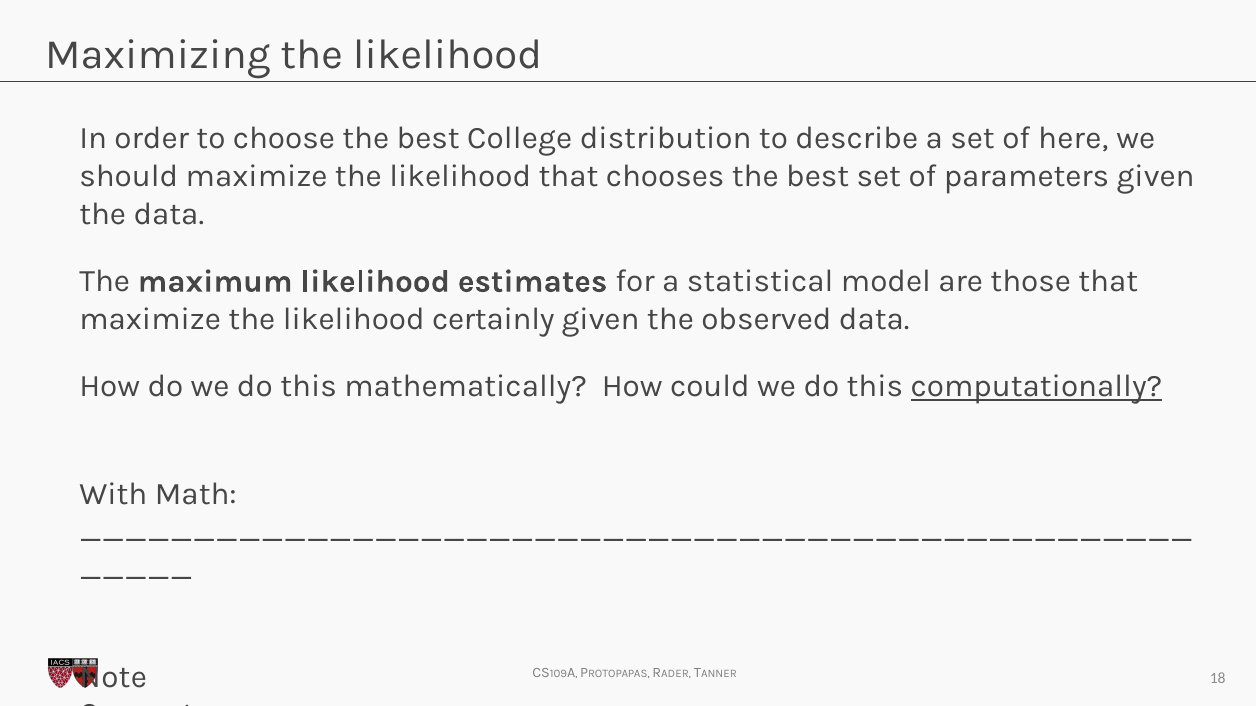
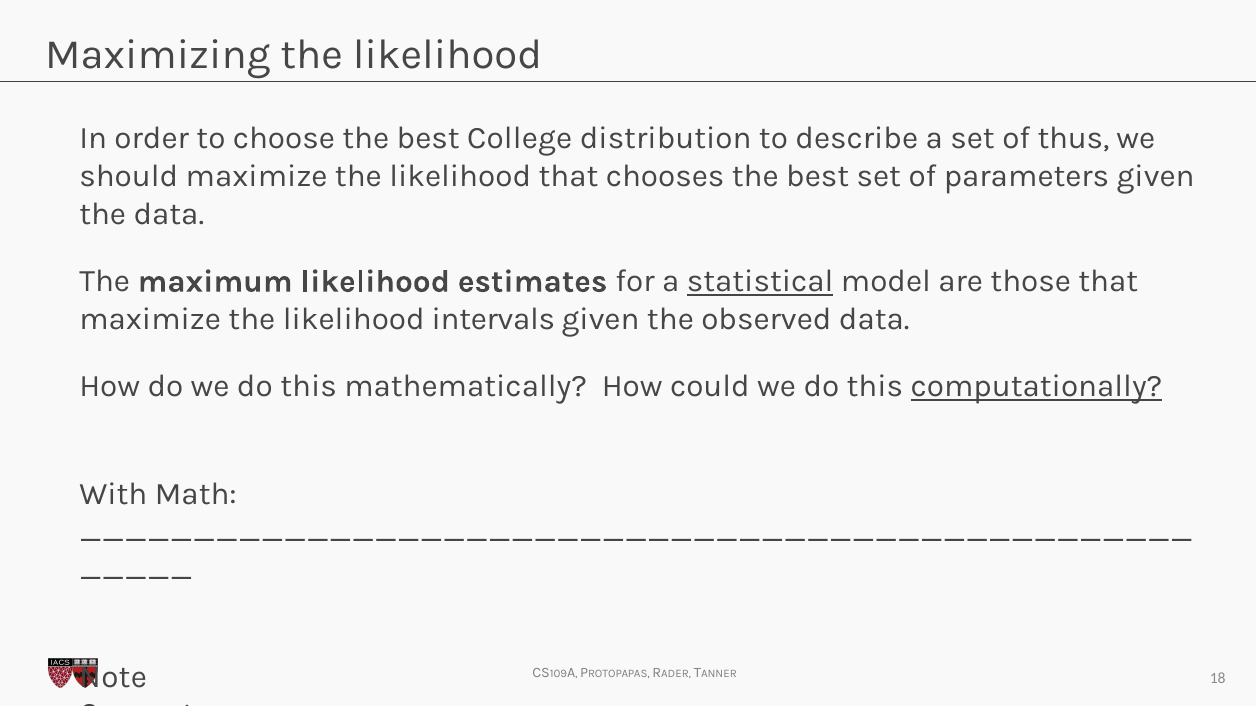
here: here -> thus
statistical underline: none -> present
certainly: certainly -> intervals
